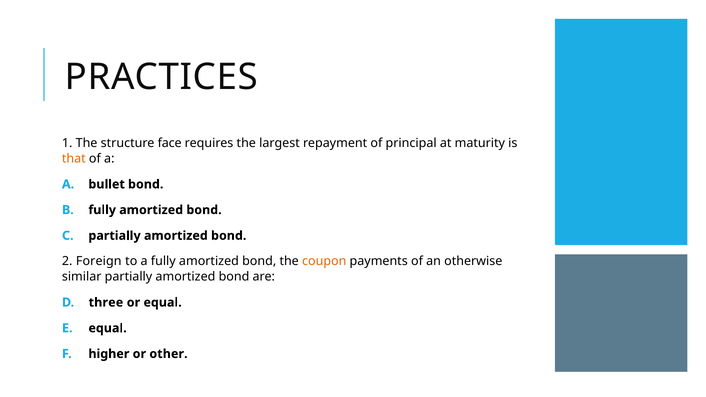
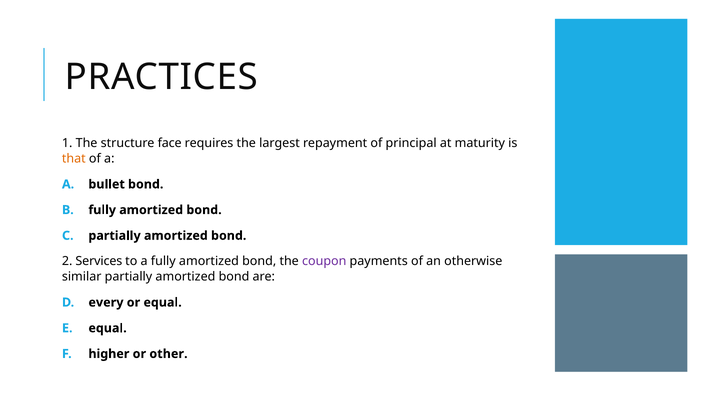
Foreign: Foreign -> Services
coupon colour: orange -> purple
three: three -> every
